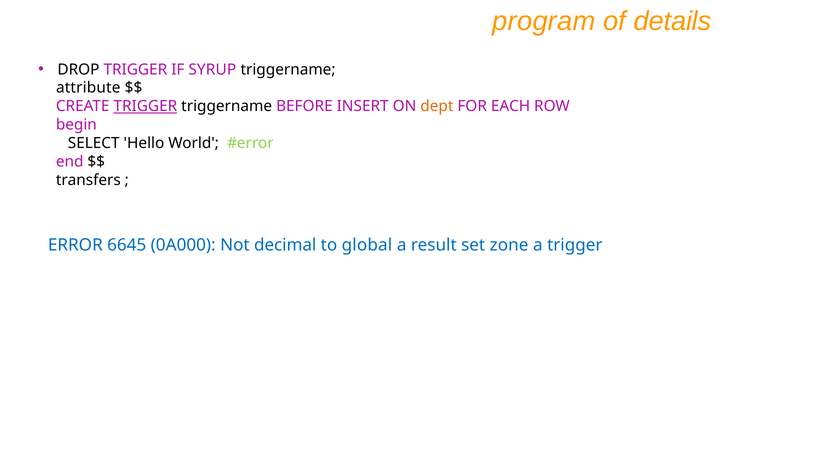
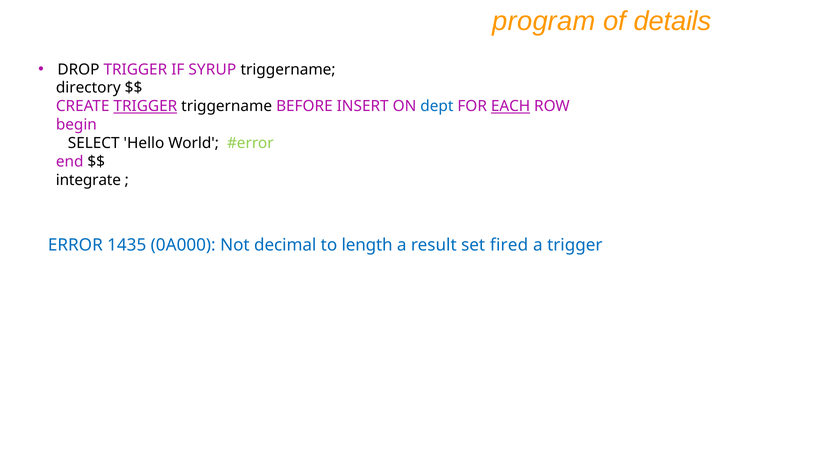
attribute: attribute -> directory
dept colour: orange -> blue
EACH underline: none -> present
transfers: transfers -> integrate
6645: 6645 -> 1435
global: global -> length
zone: zone -> fired
